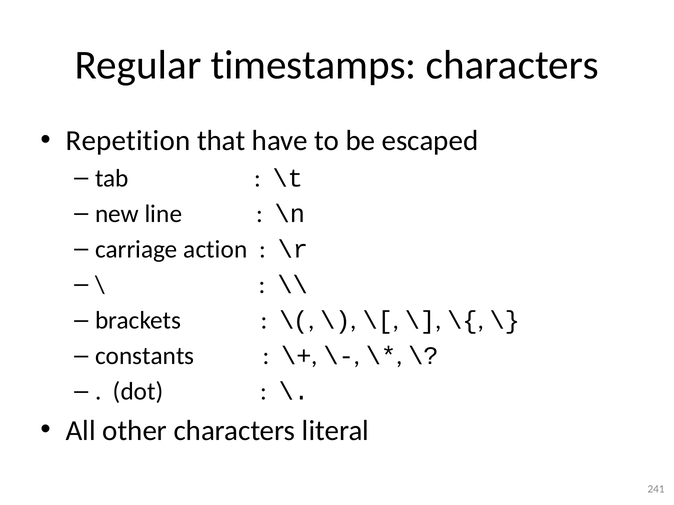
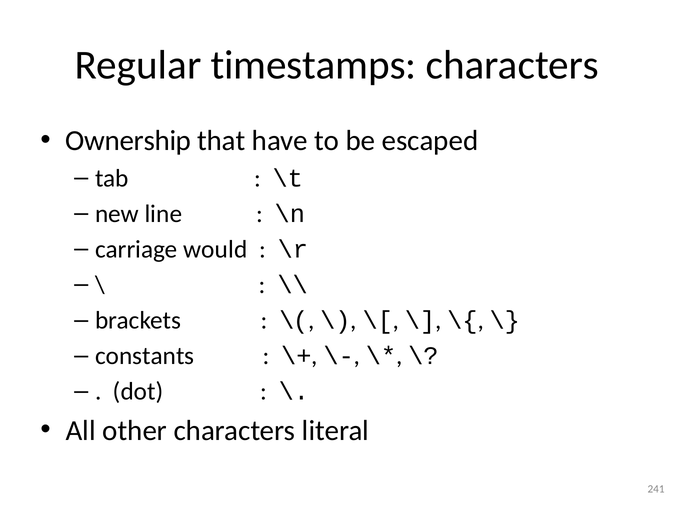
Repetition: Repetition -> Ownership
action: action -> would
